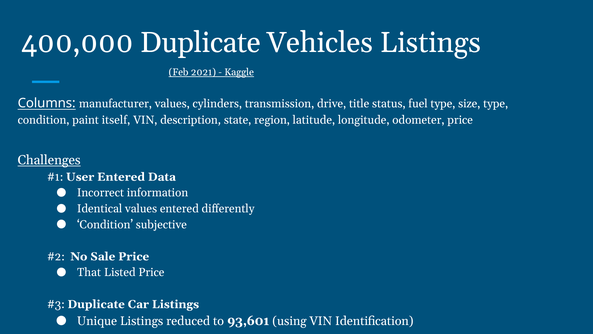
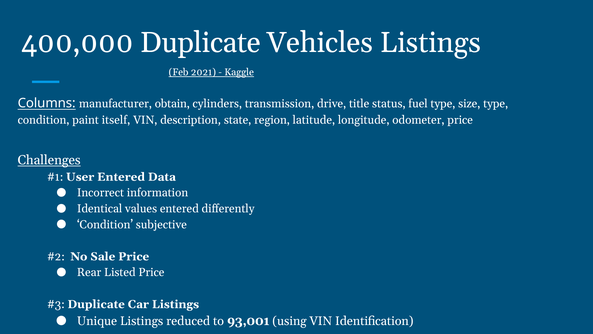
manufacturer values: values -> obtain
That: That -> Rear
93,601: 93,601 -> 93,001
